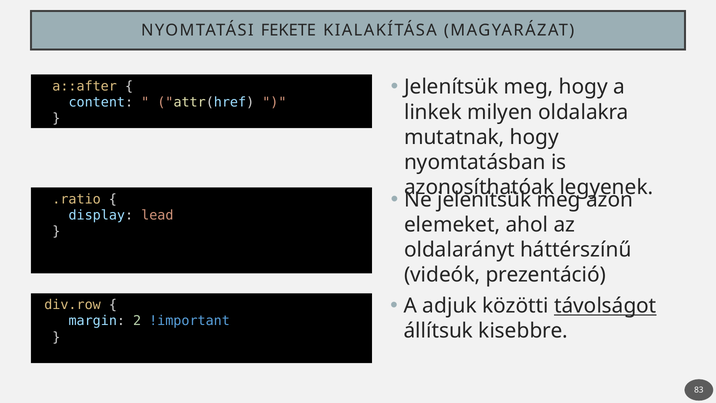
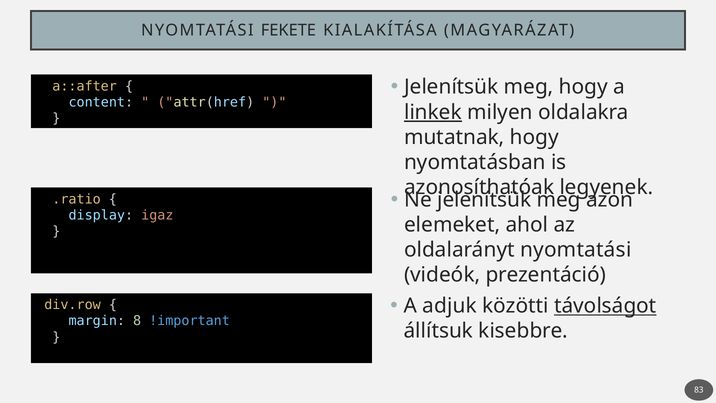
linkek underline: none -> present
lead: lead -> igaz
oldalarányt háttérszínű: háttérszínű -> nyomtatási
2: 2 -> 8
